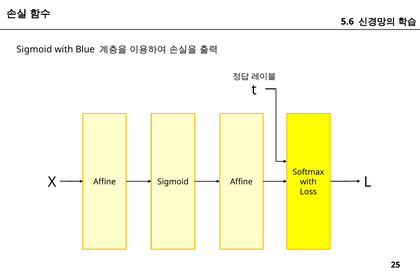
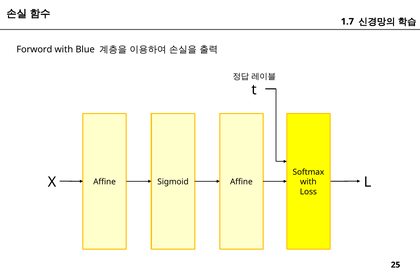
5.6: 5.6 -> 1.7
Sigmoid at (34, 49): Sigmoid -> Forword
